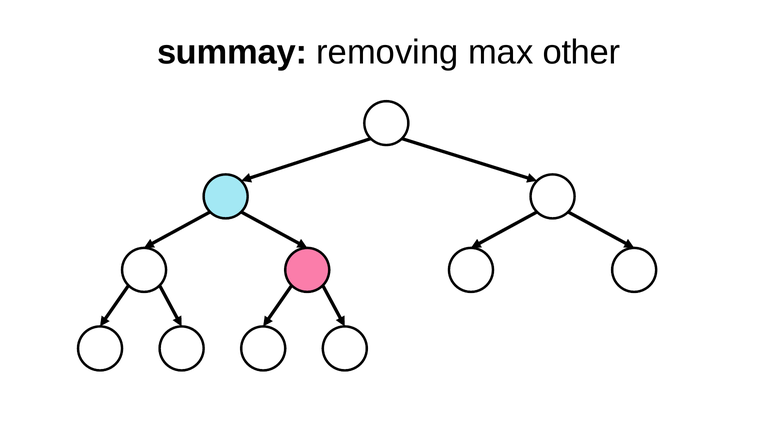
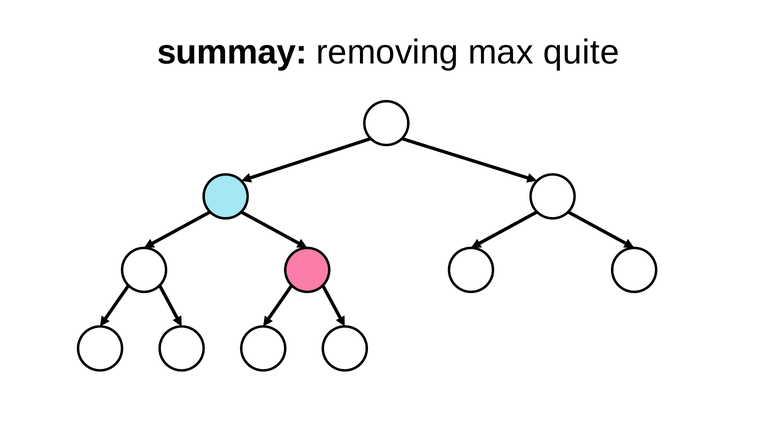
other: other -> quite
